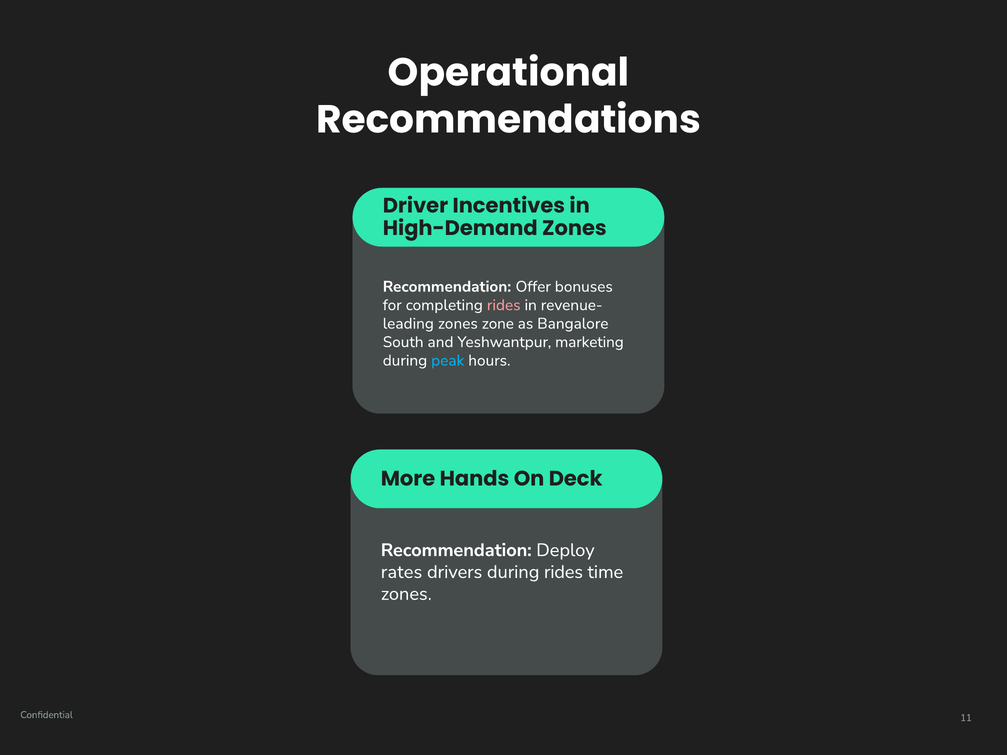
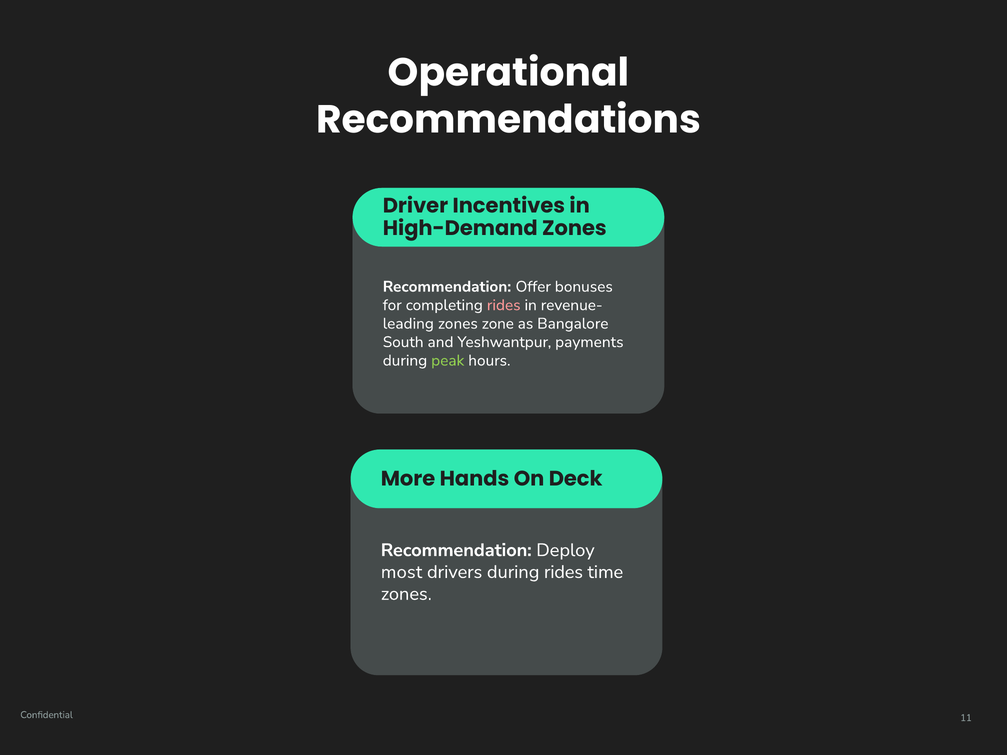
marketing: marketing -> payments
peak colour: light blue -> light green
rates: rates -> most
